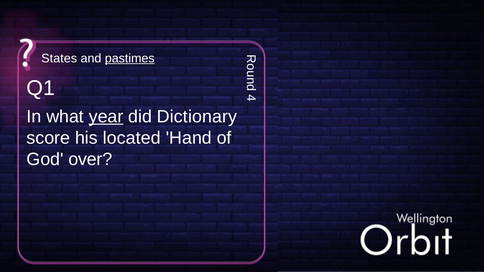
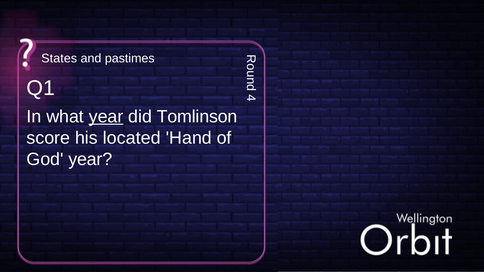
pastimes underline: present -> none
Dictionary: Dictionary -> Tomlinson
God over: over -> year
